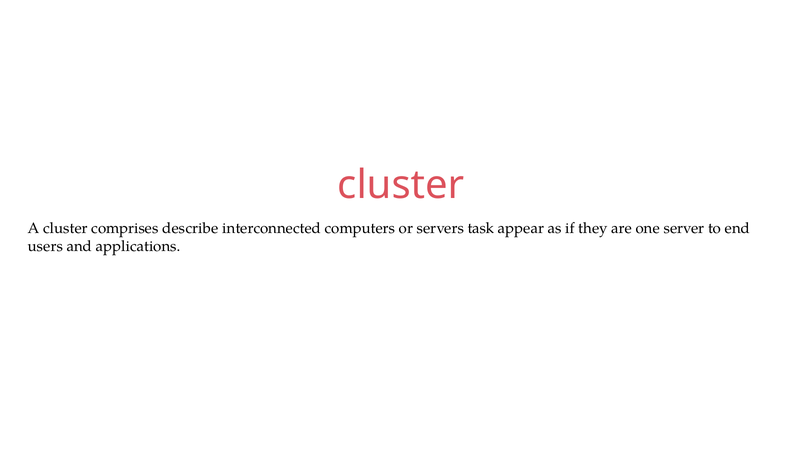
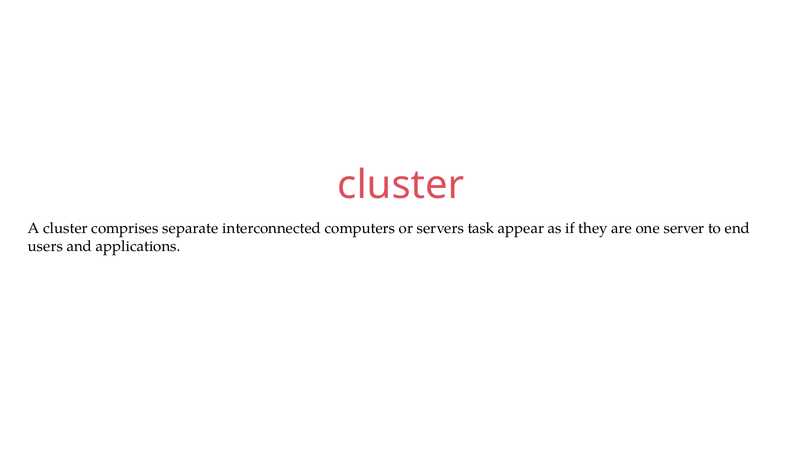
describe: describe -> separate
